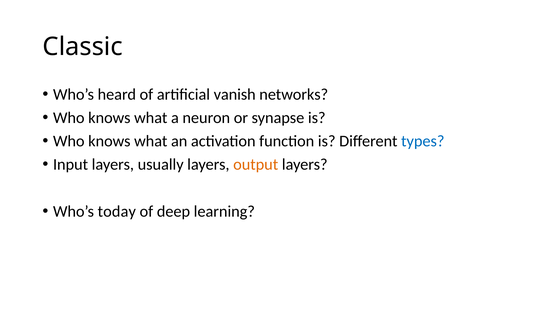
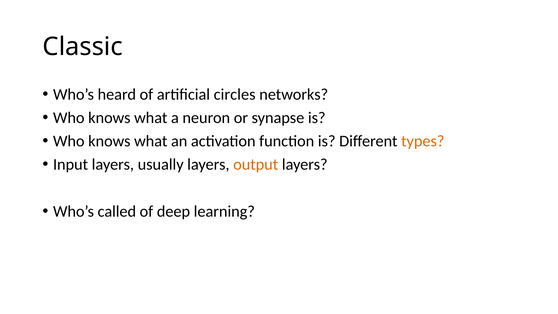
vanish: vanish -> circles
types colour: blue -> orange
today: today -> called
